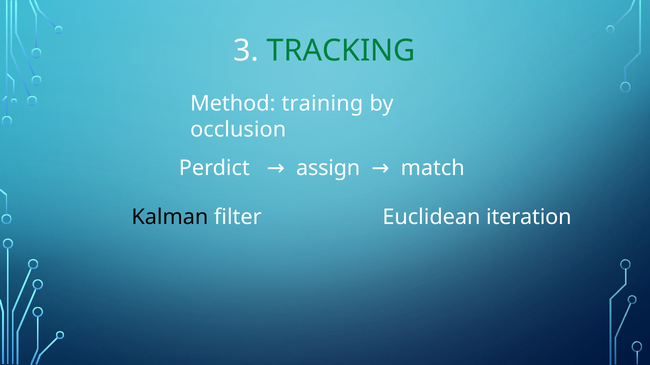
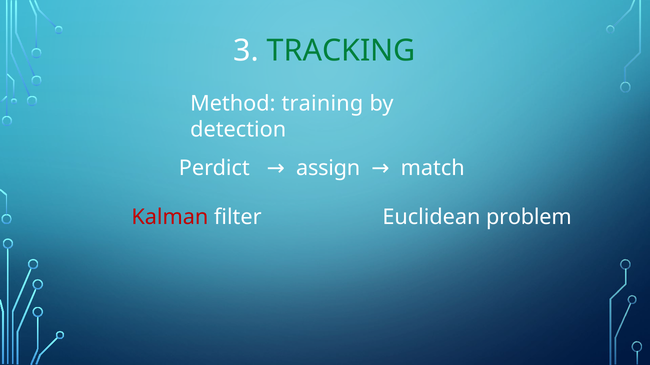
occlusion: occlusion -> detection
Kalman colour: black -> red
iteration: iteration -> problem
